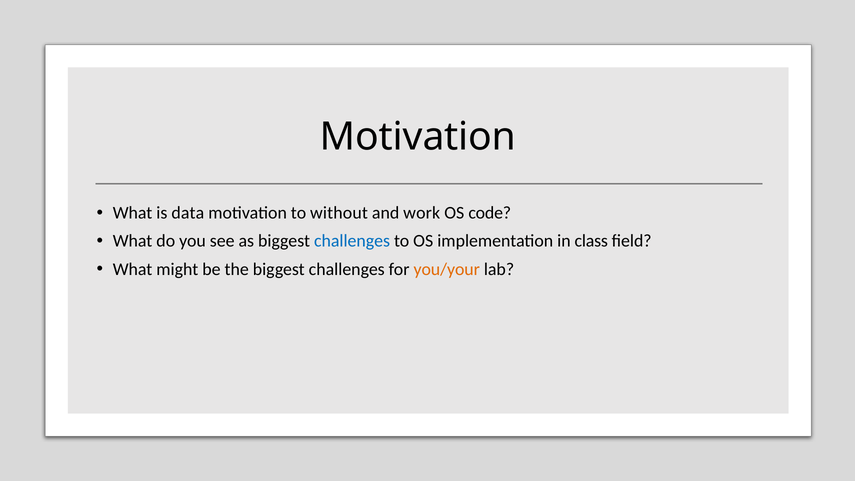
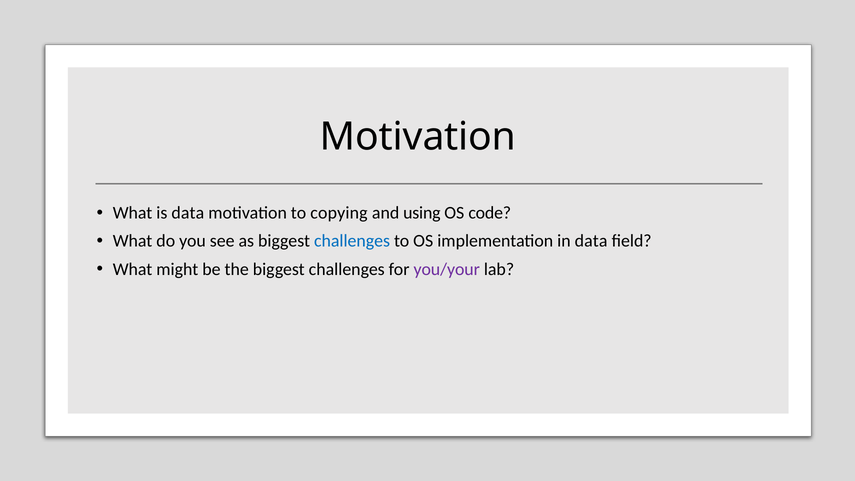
without: without -> copying
work: work -> using
in class: class -> data
you/your colour: orange -> purple
